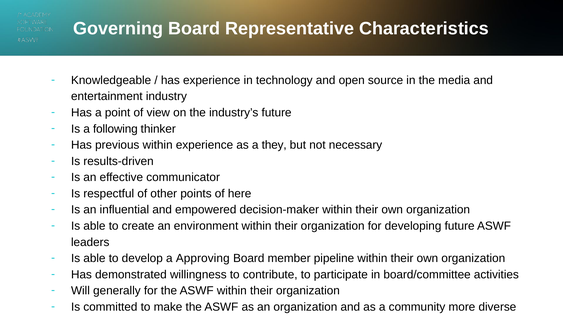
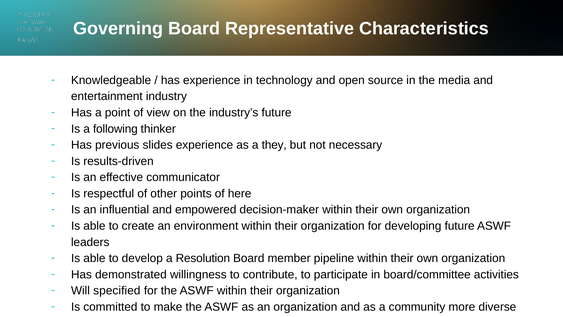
previous within: within -> slides
Approving: Approving -> Resolution
generally: generally -> specified
